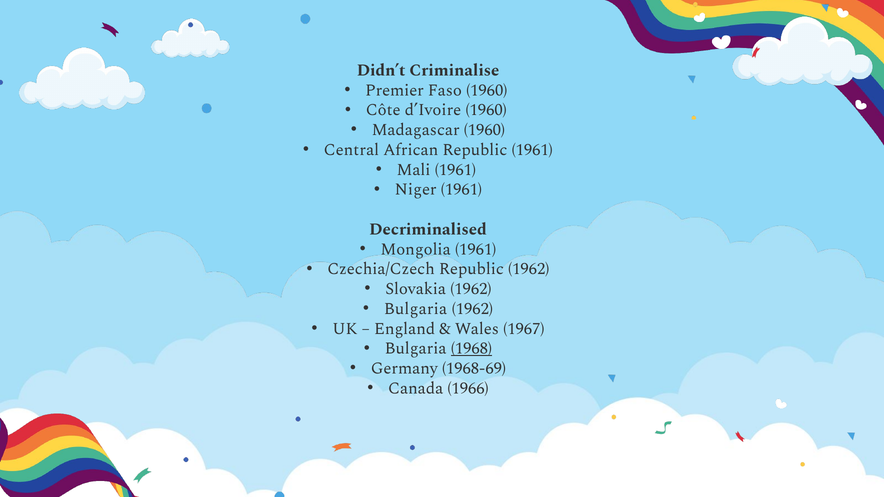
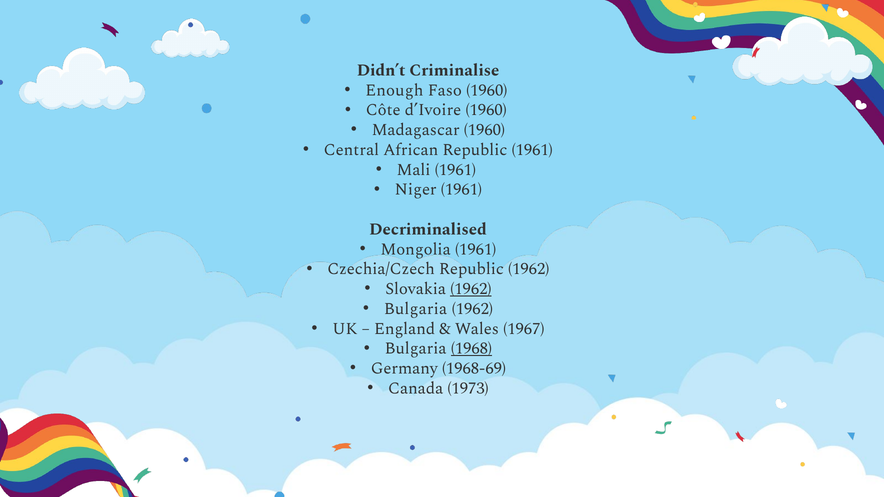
Premier: Premier -> Enough
1962 at (471, 289) underline: none -> present
1966: 1966 -> 1973
